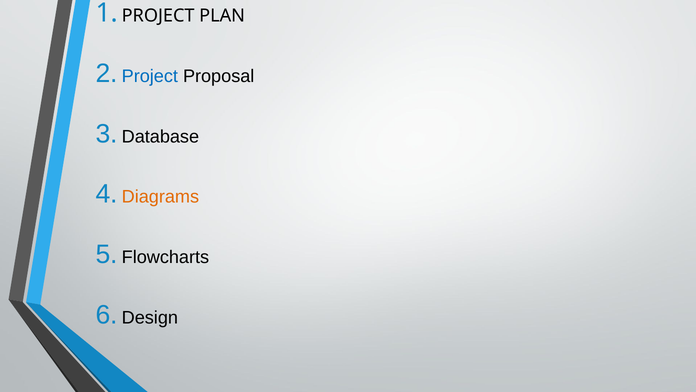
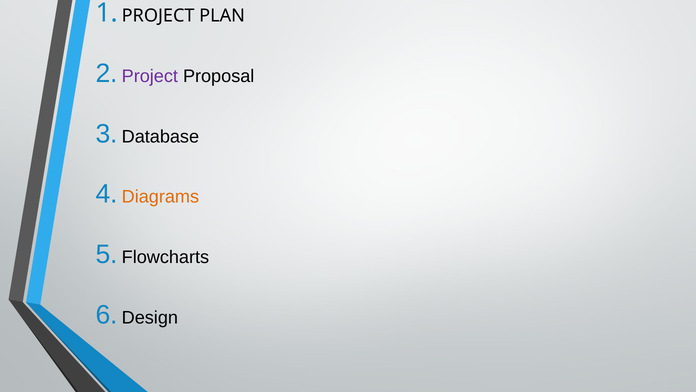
Project at (150, 76) colour: blue -> purple
